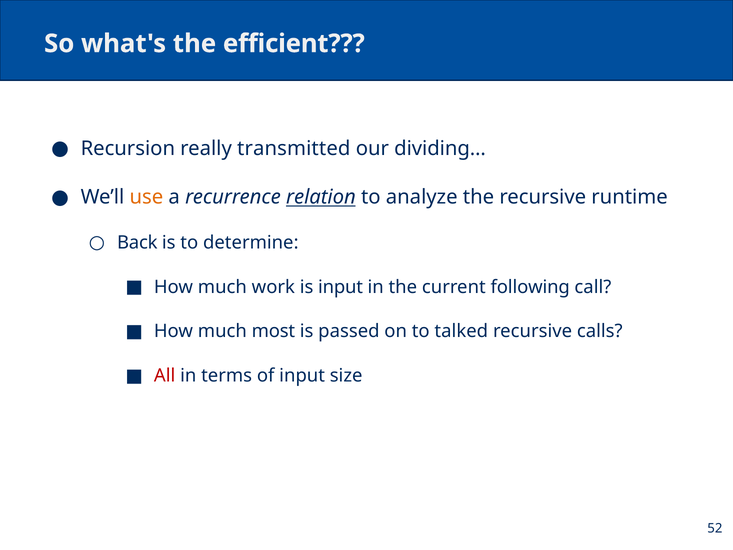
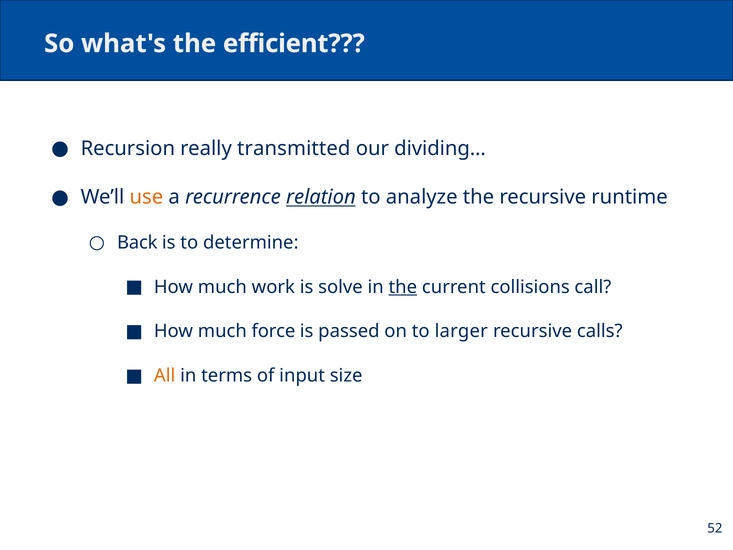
is input: input -> solve
the at (403, 287) underline: none -> present
following: following -> collisions
most: most -> force
talked: talked -> larger
All colour: red -> orange
